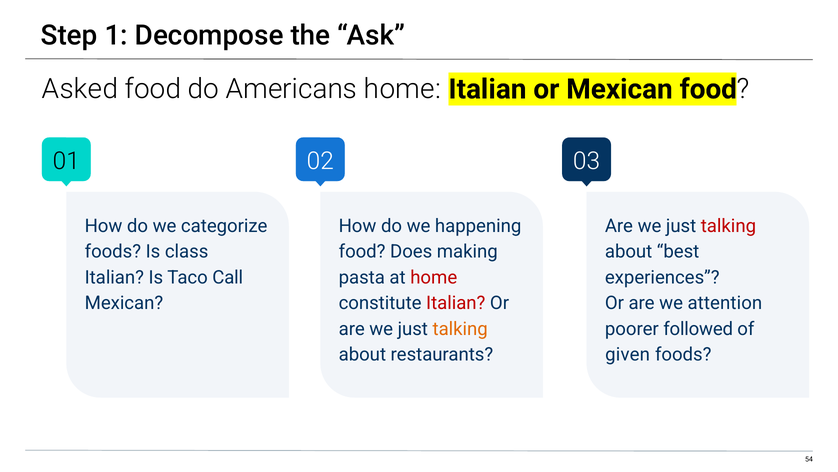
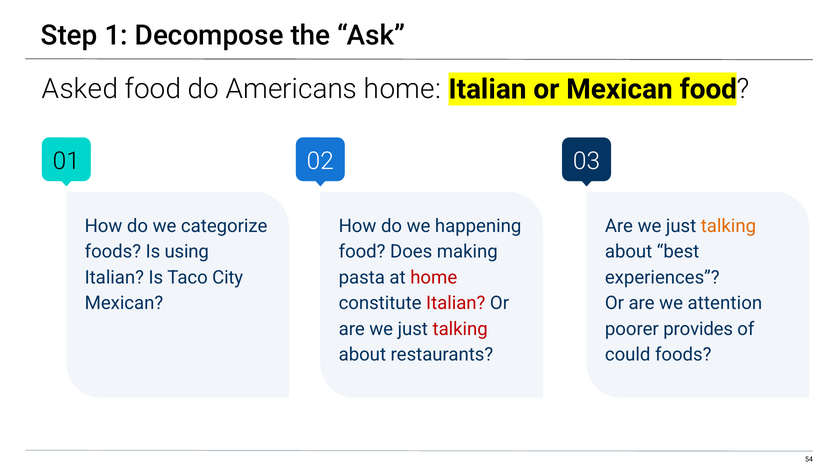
talking at (728, 226) colour: red -> orange
class: class -> using
Call: Call -> City
talking at (460, 328) colour: orange -> red
followed: followed -> provides
given: given -> could
